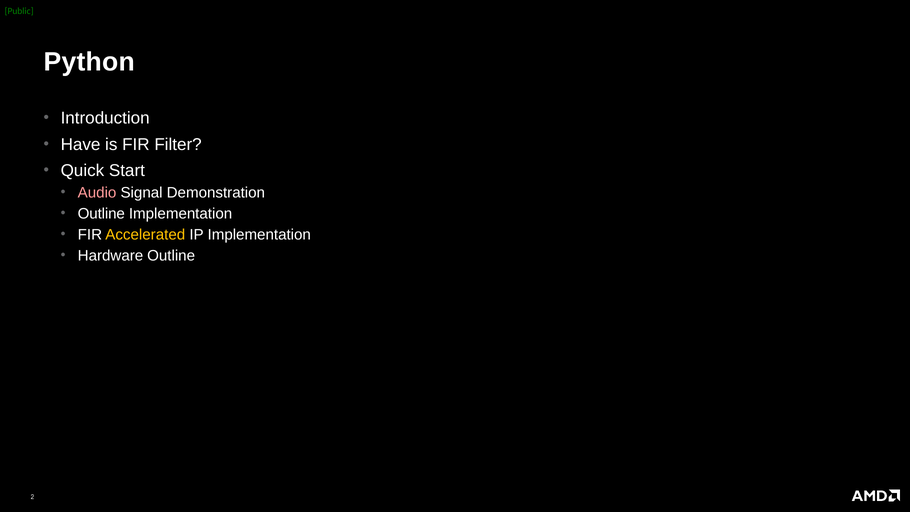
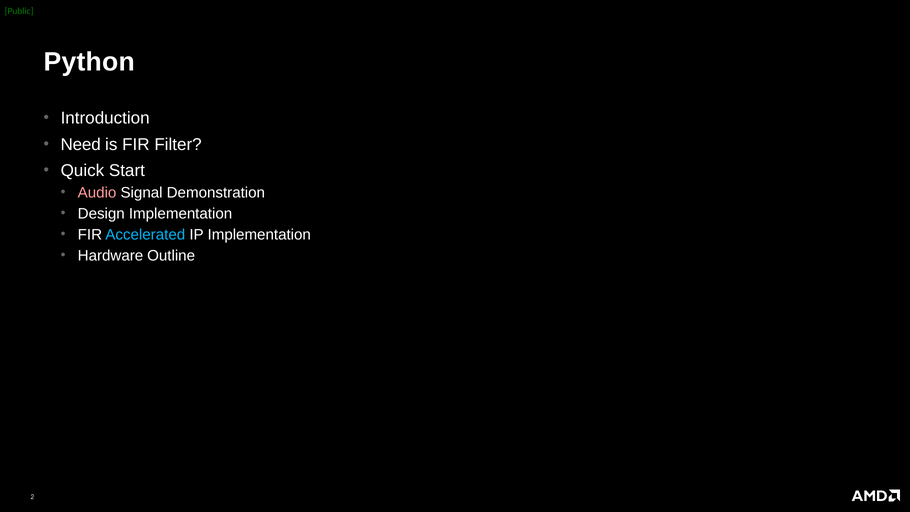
Have: Have -> Need
Outline at (101, 214): Outline -> Design
Accelerated colour: yellow -> light blue
